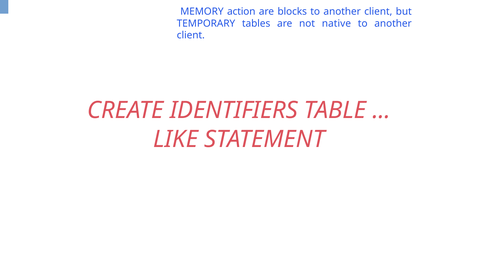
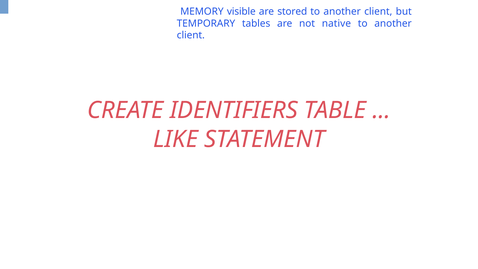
action: action -> visible
blocks: blocks -> stored
